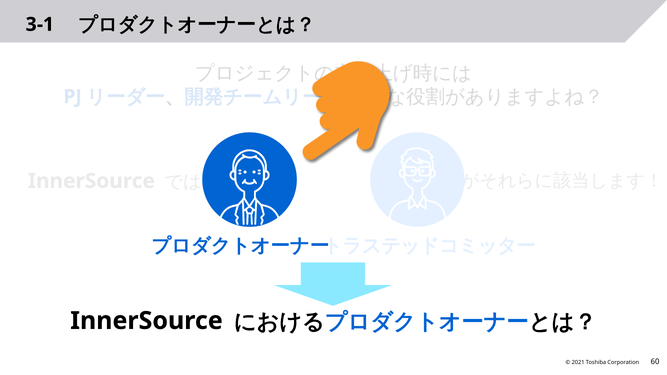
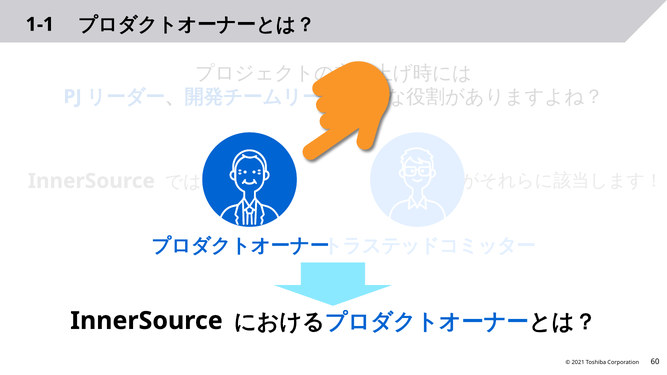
3-1: 3-1 -> 1-1
